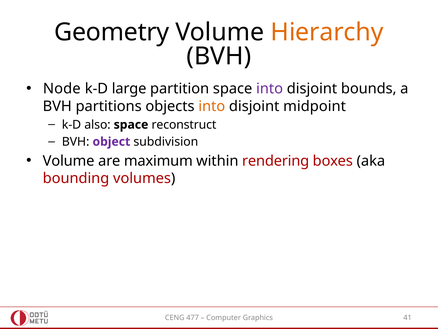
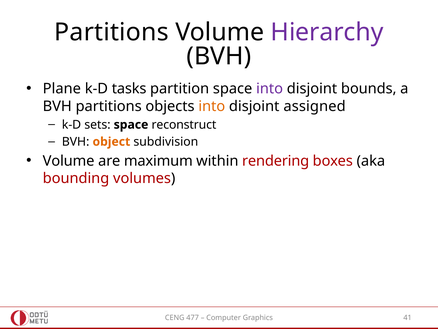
Geometry at (112, 32): Geometry -> Partitions
Hierarchy colour: orange -> purple
Node: Node -> Plane
large: large -> tasks
midpoint: midpoint -> assigned
also: also -> sets
object colour: purple -> orange
